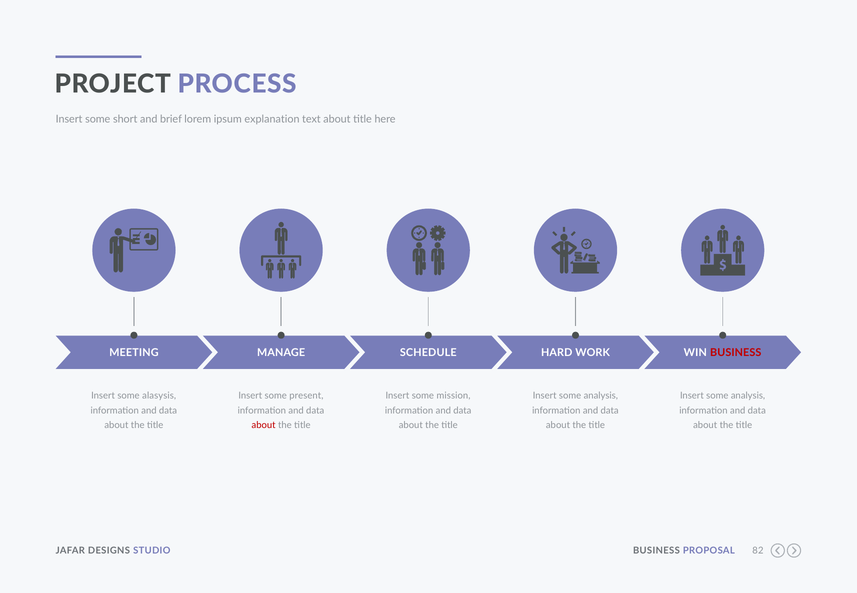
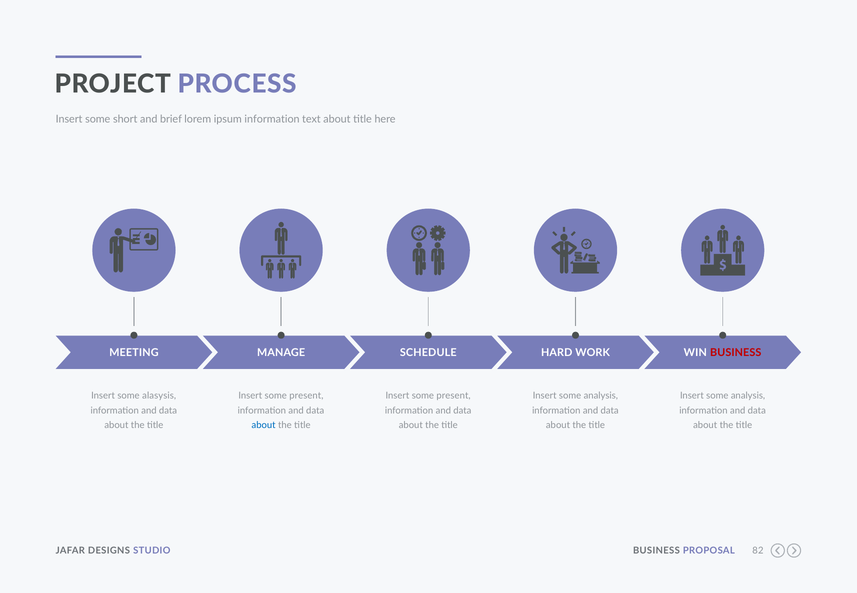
ipsum explanation: explanation -> information
mission at (454, 396): mission -> present
about at (264, 425) colour: red -> blue
